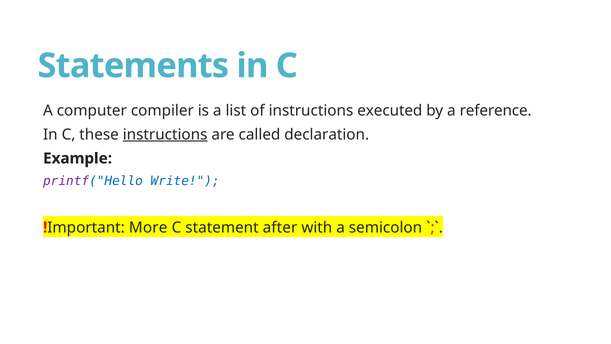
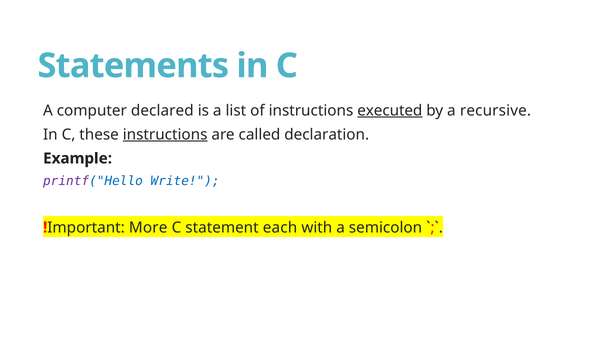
compiler: compiler -> declared
executed underline: none -> present
reference: reference -> recursive
after: after -> each
